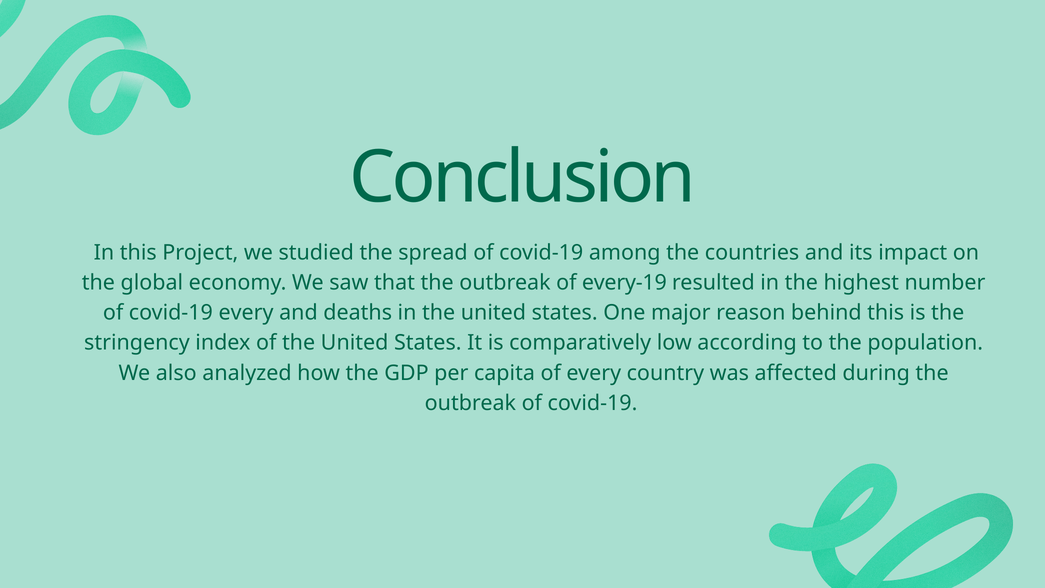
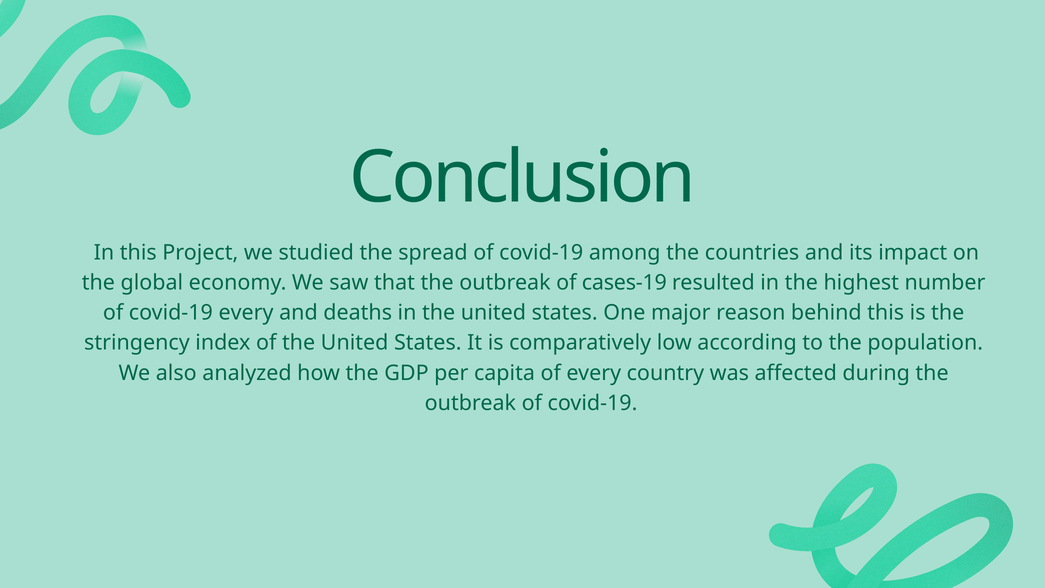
every-19: every-19 -> cases-19
